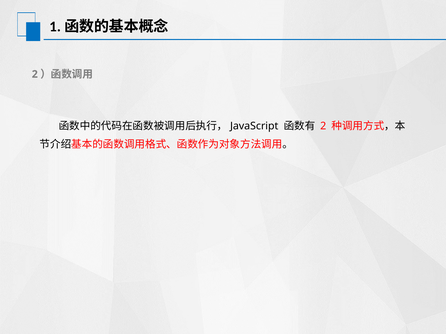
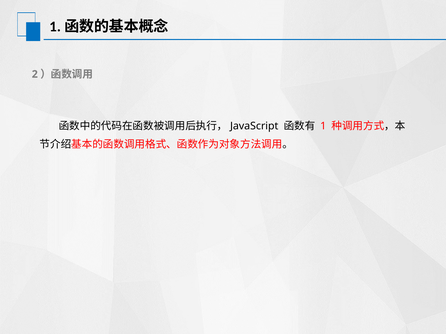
2 at (323, 126): 2 -> 1
